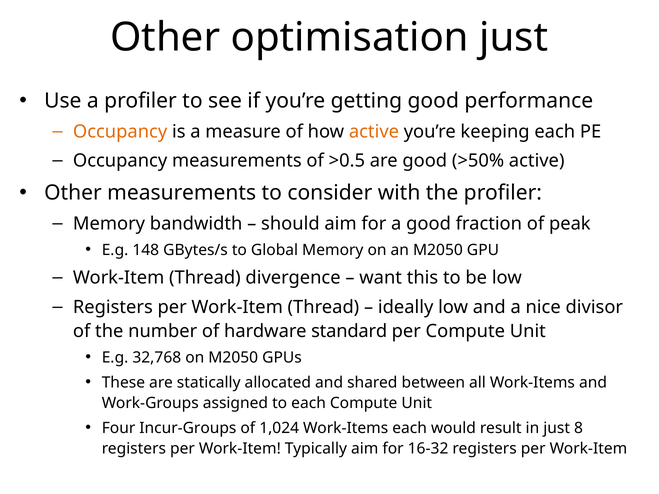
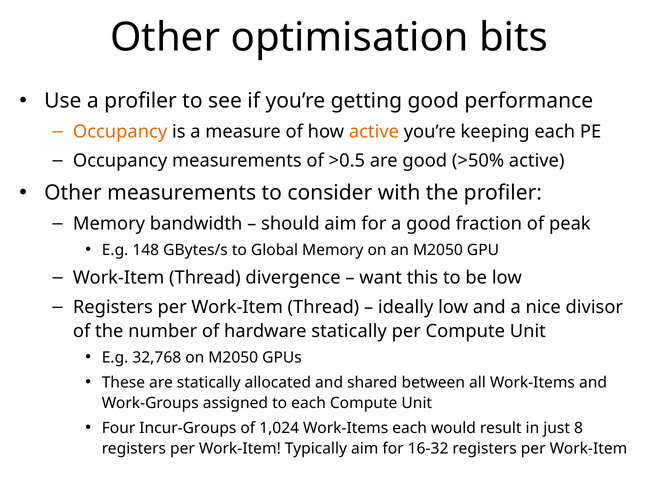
optimisation just: just -> bits
hardware standard: standard -> statically
